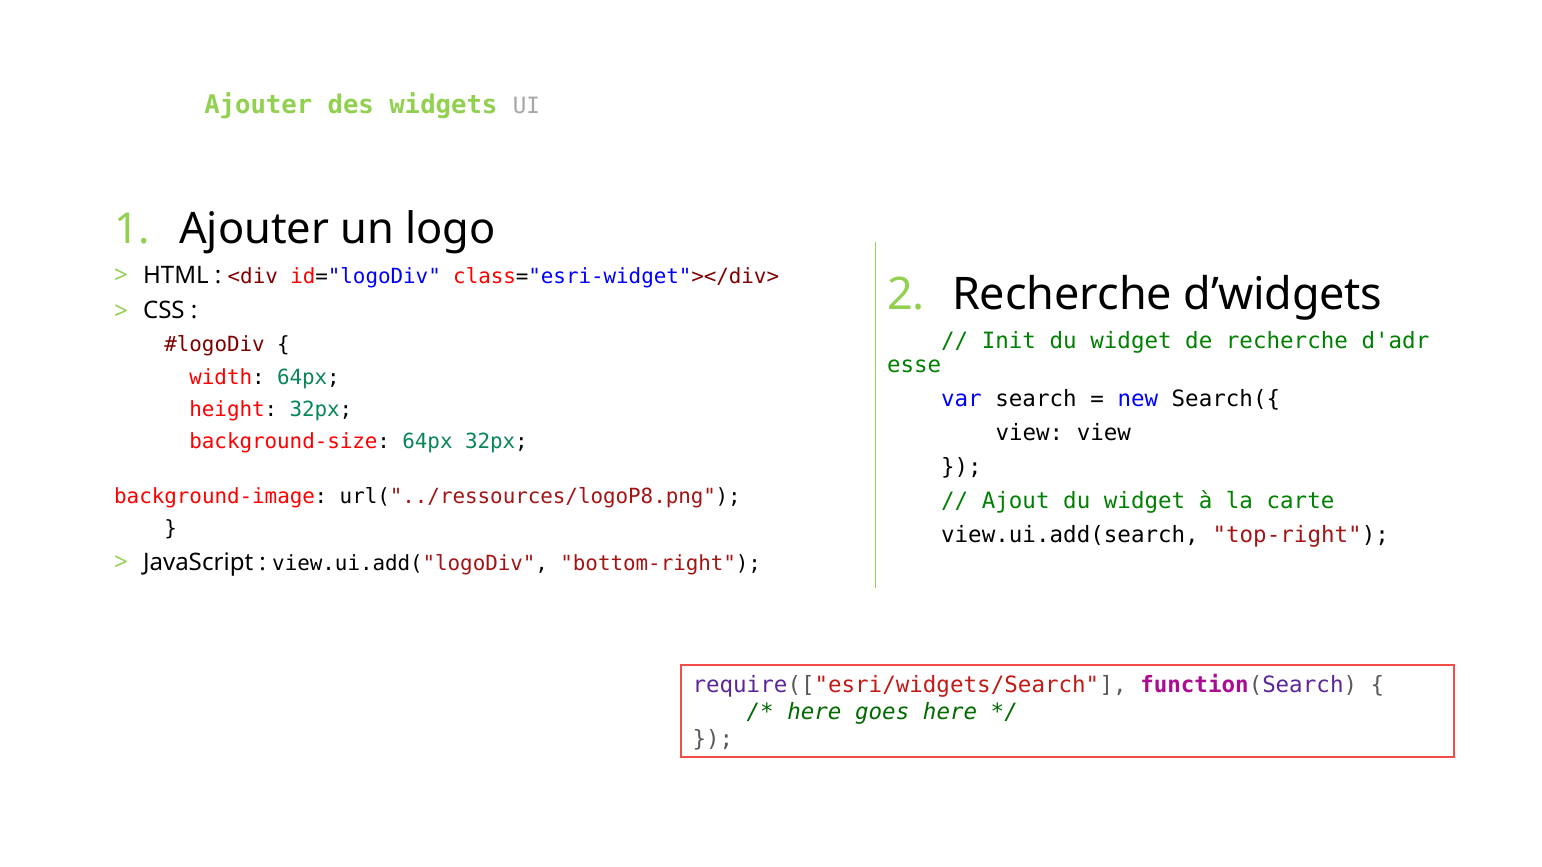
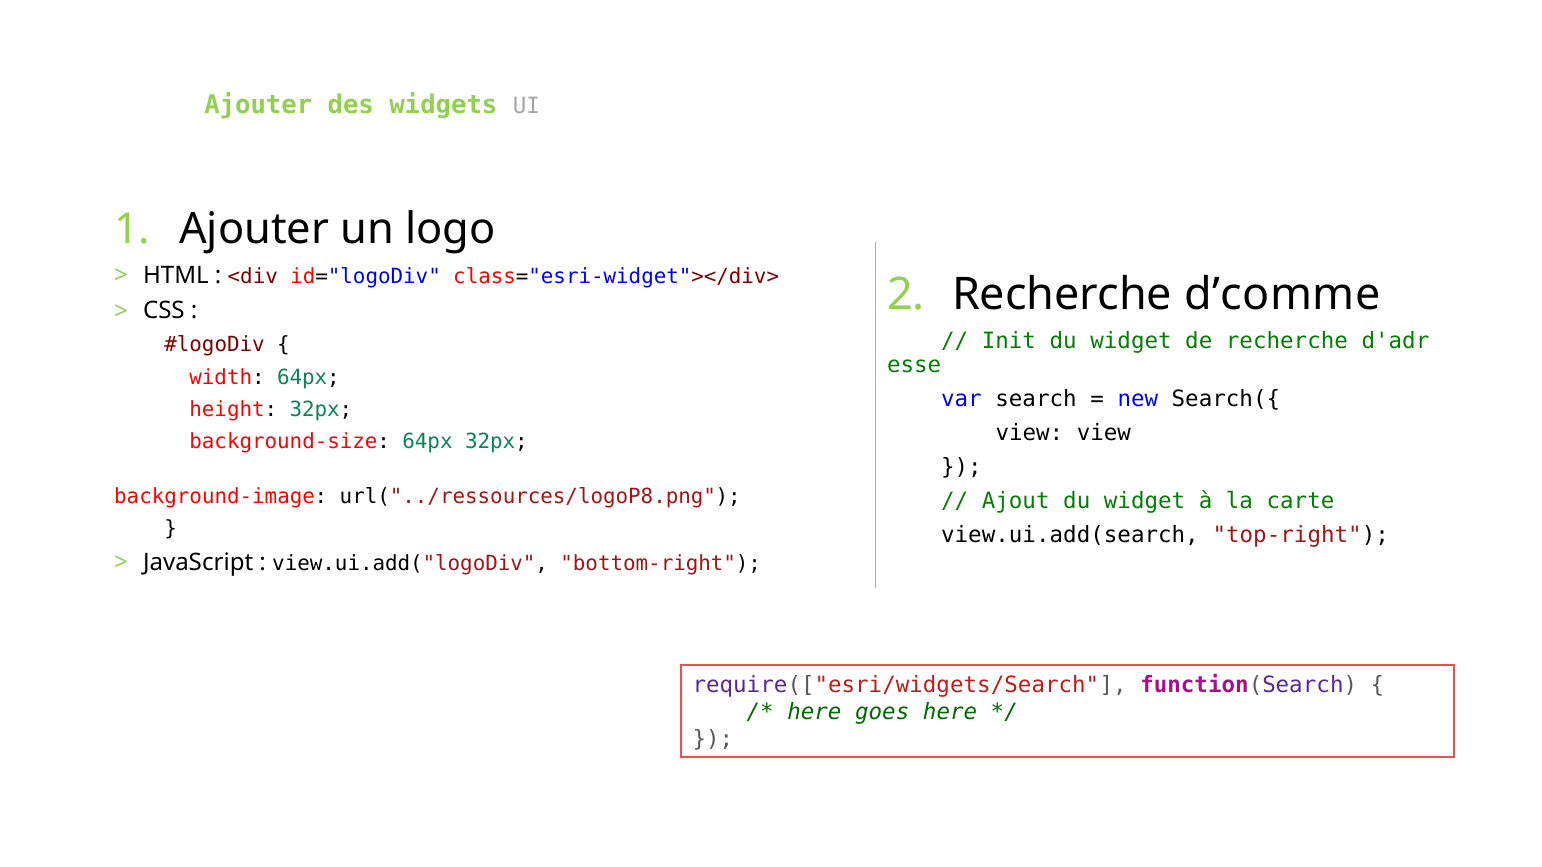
d’widgets: d’widgets -> d’comme
